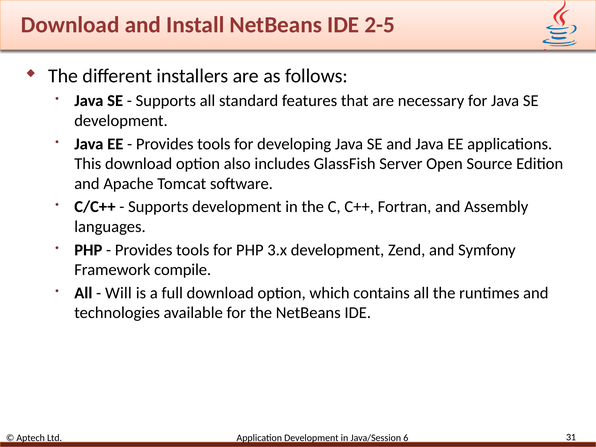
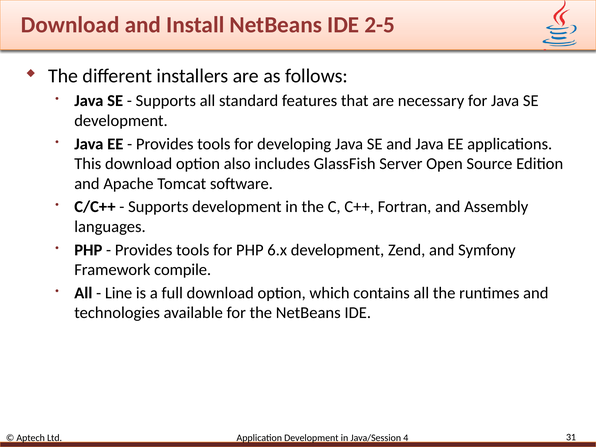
3.x: 3.x -> 6.x
Will: Will -> Line
6: 6 -> 4
